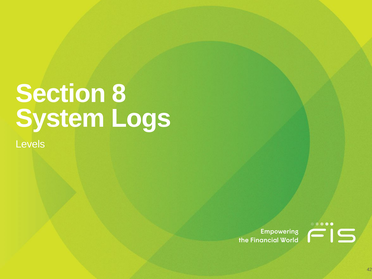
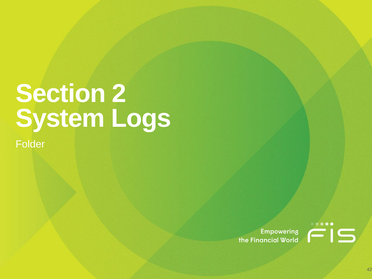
8: 8 -> 2
Levels: Levels -> Folder
